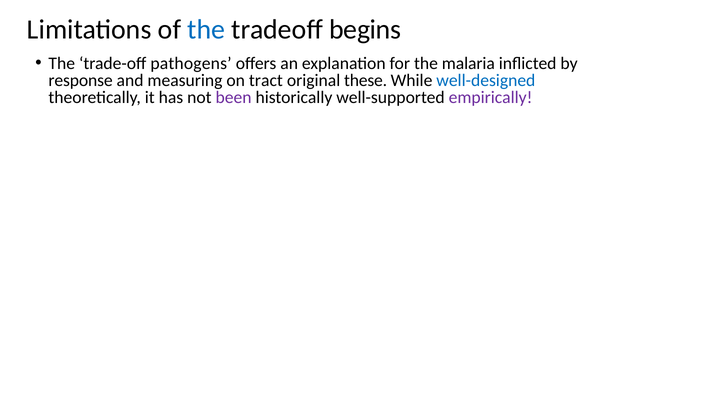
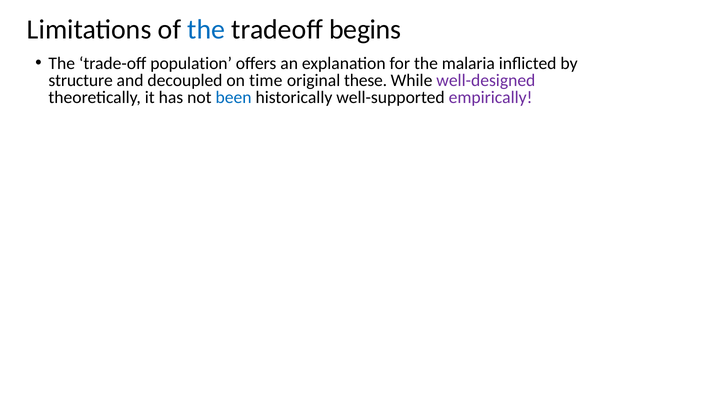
pathogens: pathogens -> population
response at (81, 81): response -> structure
and measuring: measuring -> decoupled
on tract: tract -> time
well-designed colour: blue -> purple
been colour: purple -> blue
